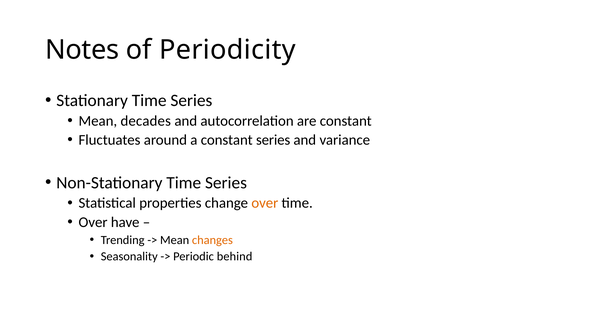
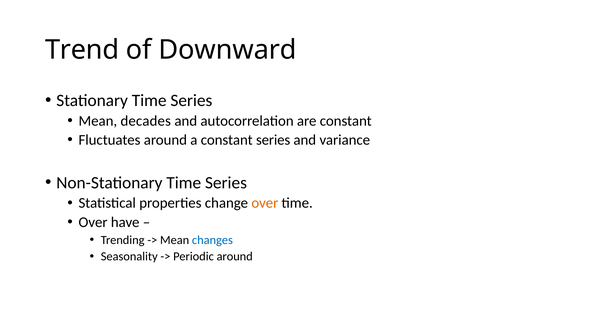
Notes: Notes -> Trend
Periodicity: Periodicity -> Downward
changes colour: orange -> blue
Periodic behind: behind -> around
